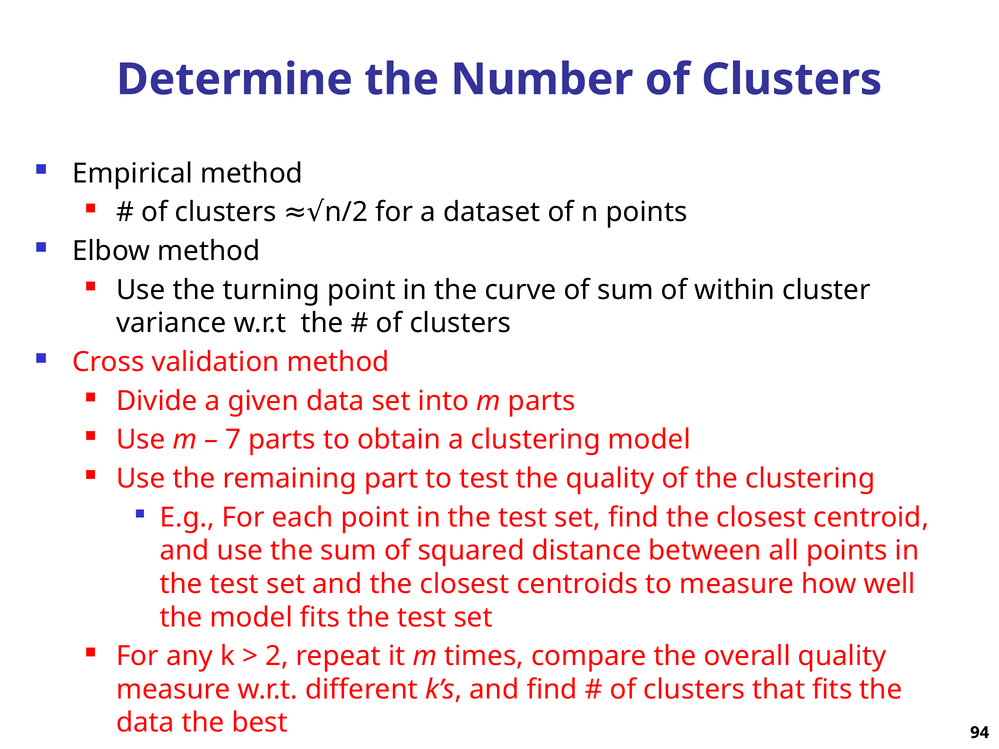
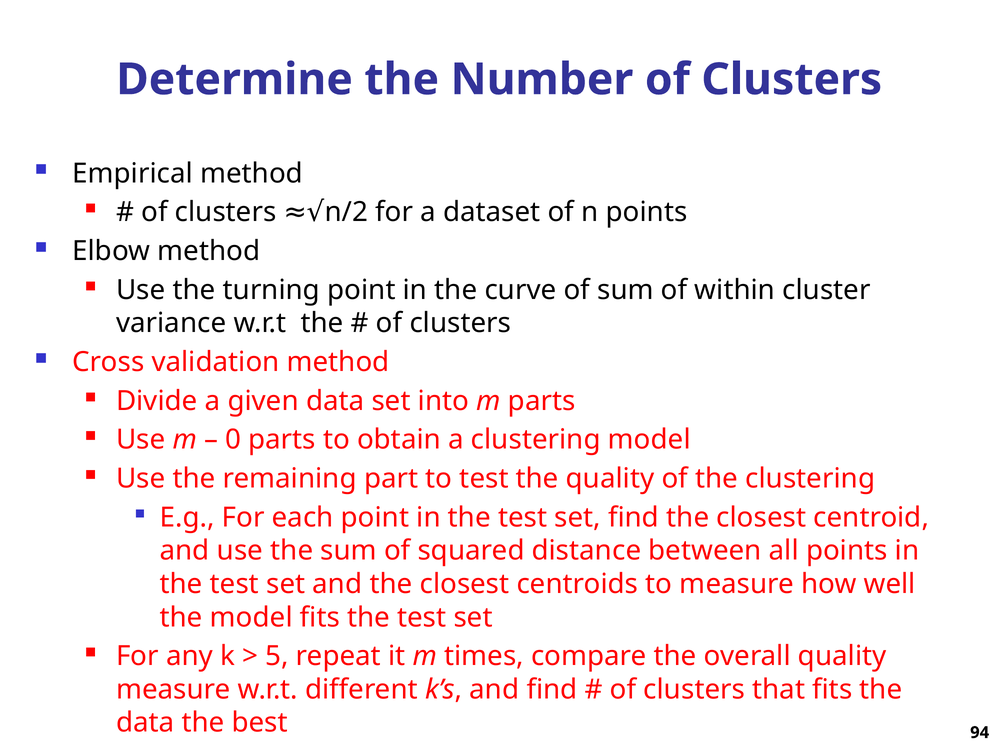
7: 7 -> 0
2: 2 -> 5
